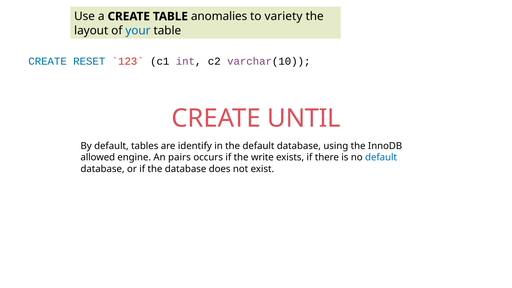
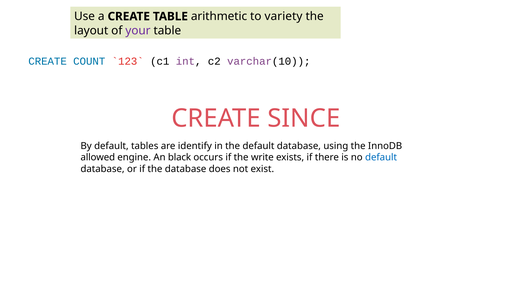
anomalies: anomalies -> arithmetic
your colour: blue -> purple
RESET: RESET -> COUNT
UNTIL: UNTIL -> SINCE
pairs: pairs -> black
